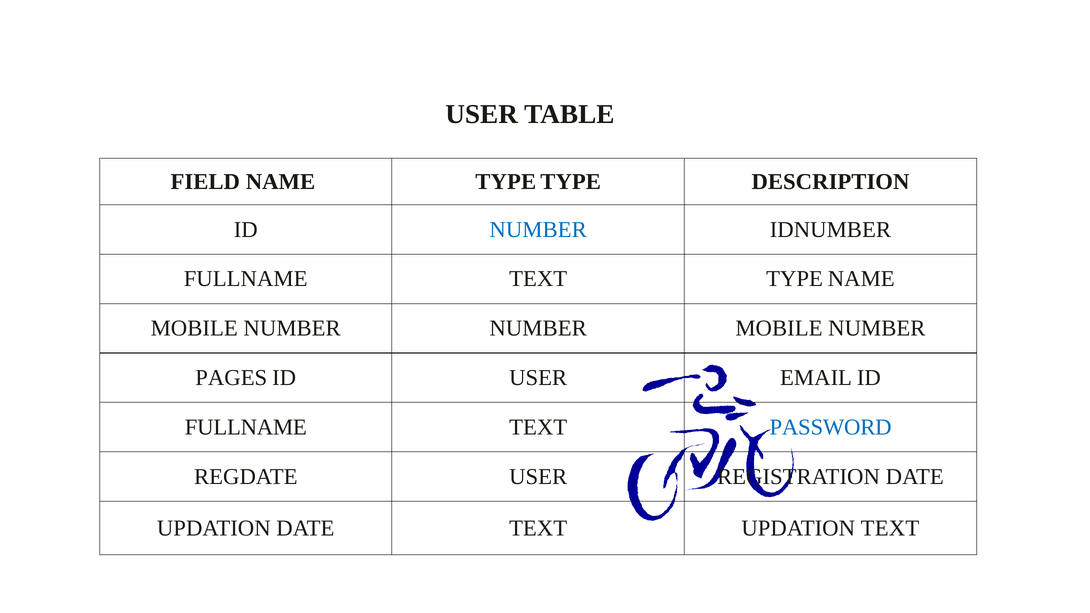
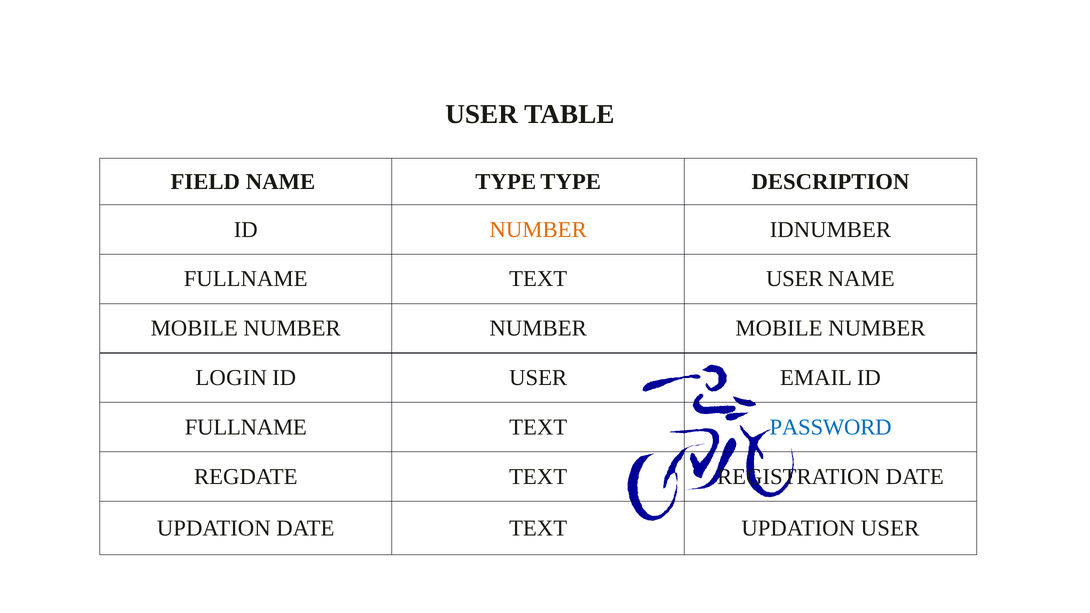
NUMBER at (538, 230) colour: blue -> orange
TEXT TYPE: TYPE -> USER
PAGES: PAGES -> LOGIN
REGDATE USER: USER -> TEXT
UPDATION TEXT: TEXT -> USER
